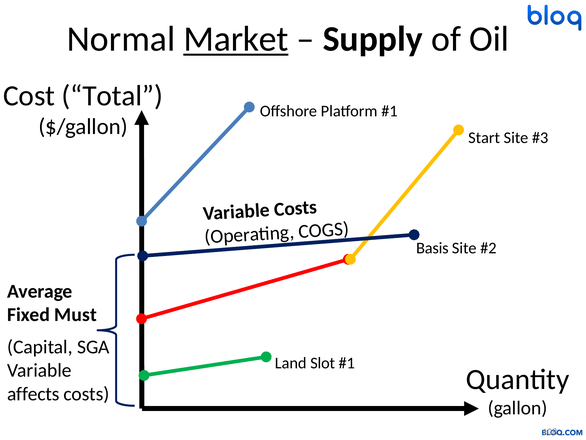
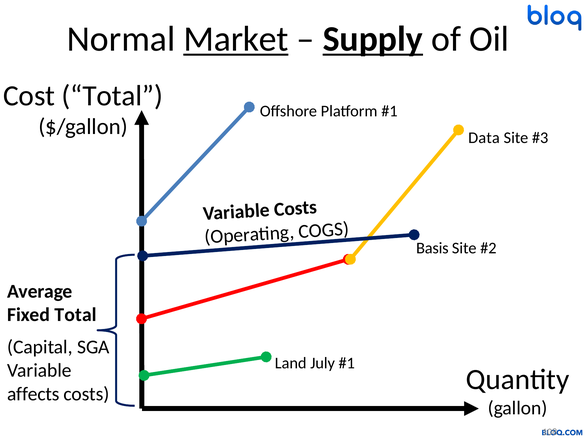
Supply underline: none -> present
Start: Start -> Data
Fixed Must: Must -> Total
Slot: Slot -> July
